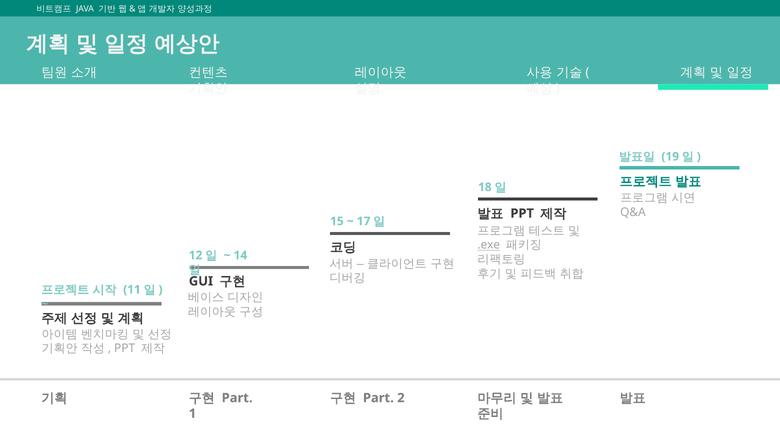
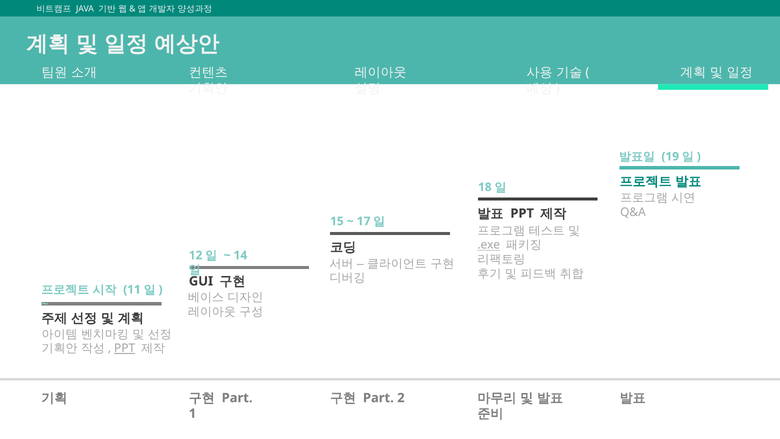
PPT at (125, 348) underline: none -> present
